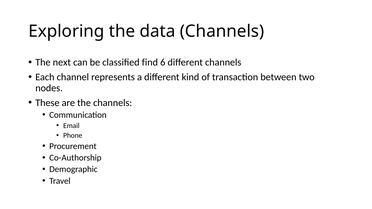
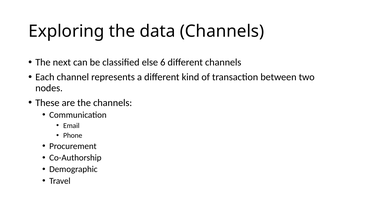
find: find -> else
